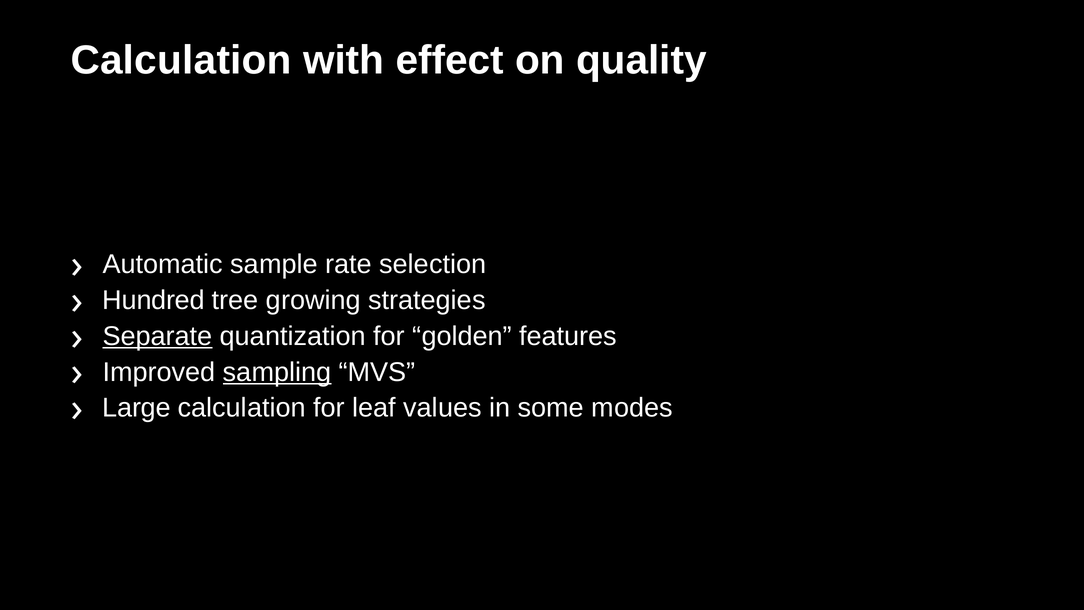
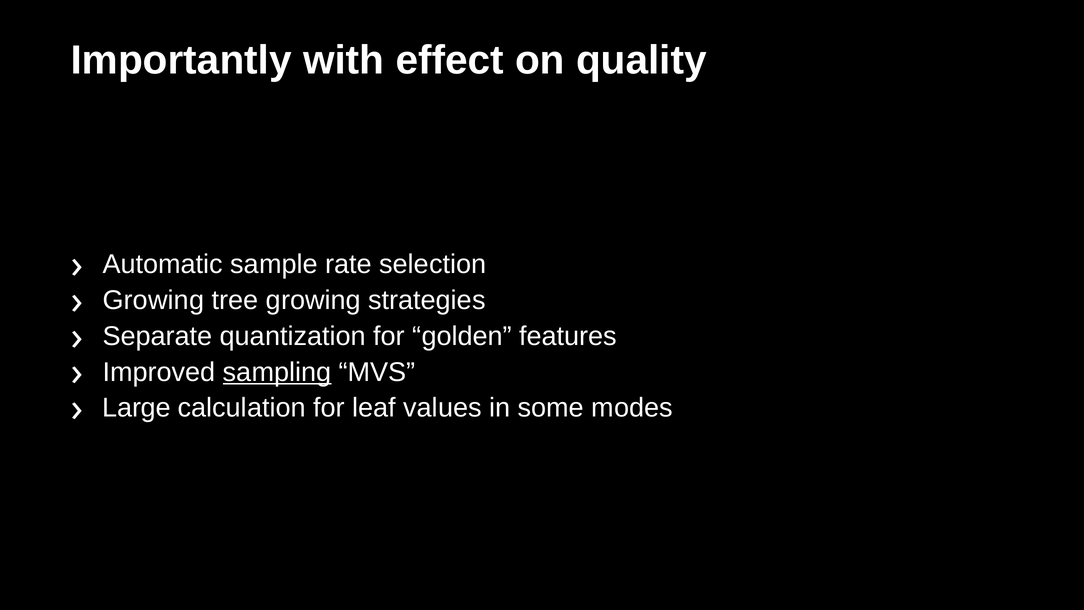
Calculation at (181, 60): Calculation -> Importantly
Hundred at (154, 300): Hundred -> Growing
Separate underline: present -> none
